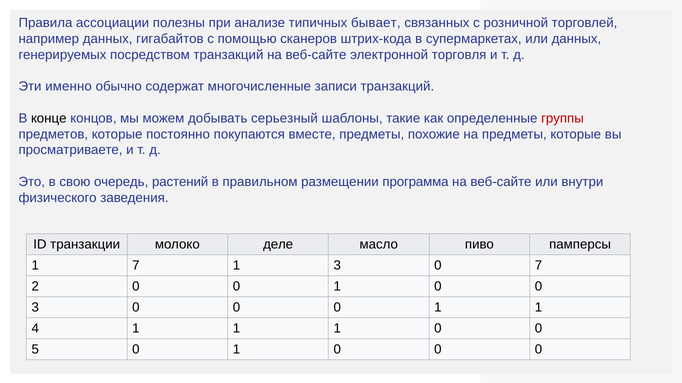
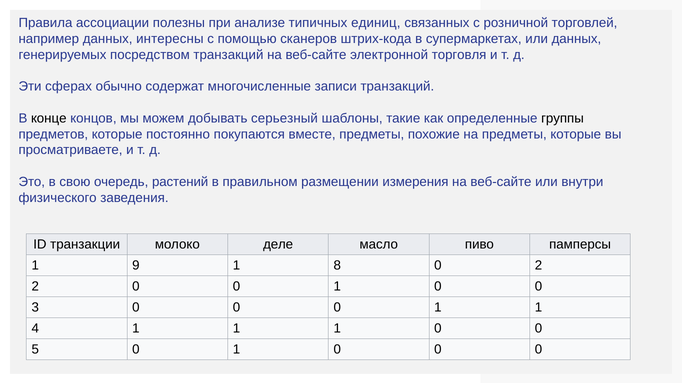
бывает: бывает -> единиц
гигабайтов: гигабайтов -> интересны
именно: именно -> сферах
группы colour: red -> black
программа: программа -> измерения
1 7: 7 -> 9
1 3: 3 -> 8
0 7: 7 -> 2
